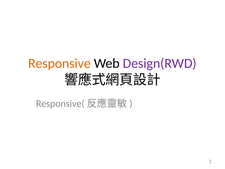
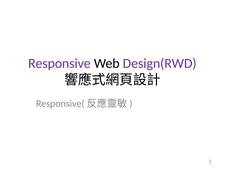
Responsive colour: orange -> purple
